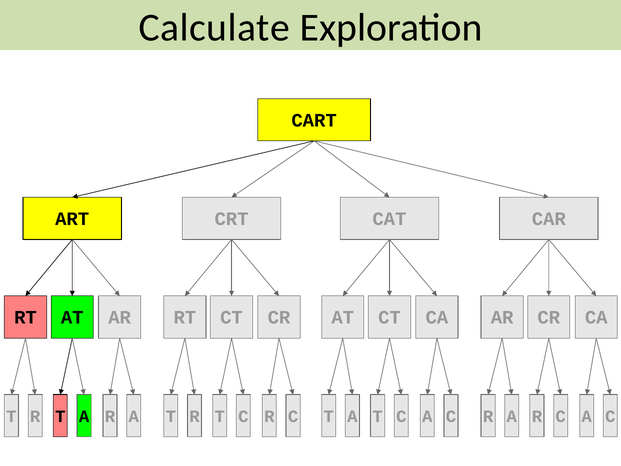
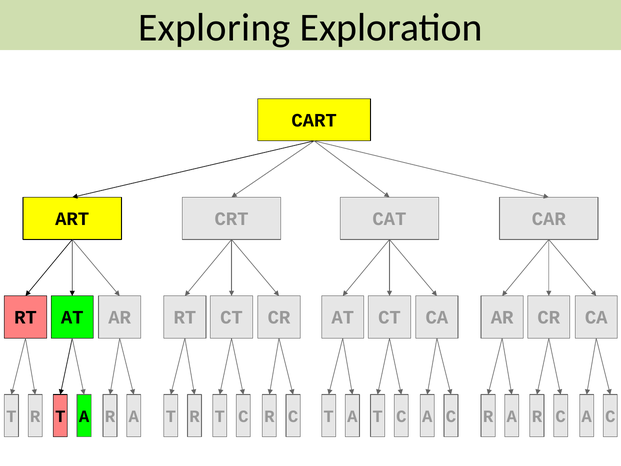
Calculate: Calculate -> Exploring
